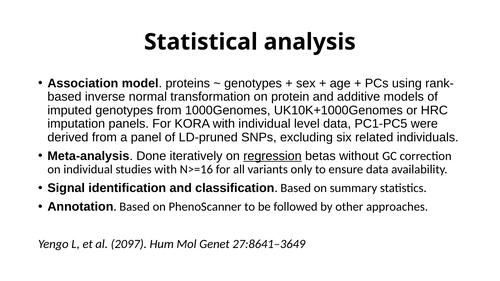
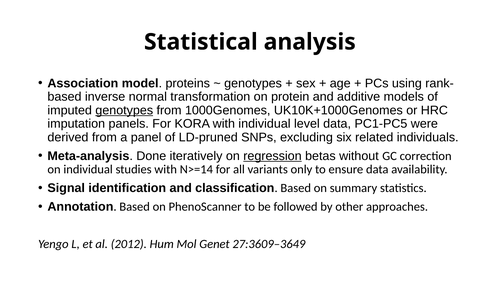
genotypes at (124, 110) underline: none -> present
N>=16: N>=16 -> N>=14
2097: 2097 -> 2012
27:8641–3649: 27:8641–3649 -> 27:3609–3649
